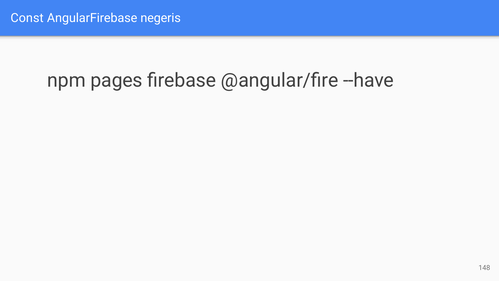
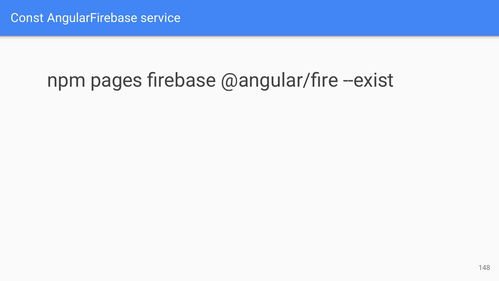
negeris: negeris -> service
--have: --have -> --exist
